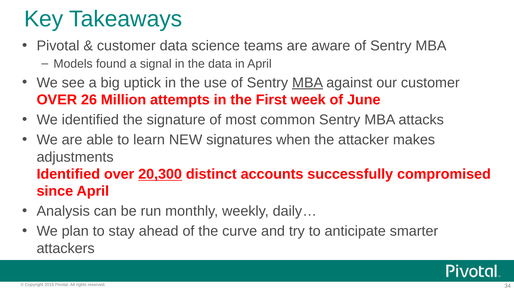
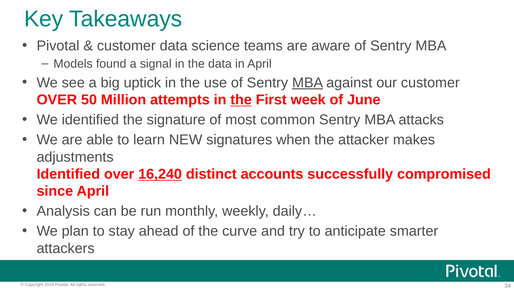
26: 26 -> 50
the at (241, 100) underline: none -> present
20,300: 20,300 -> 16,240
